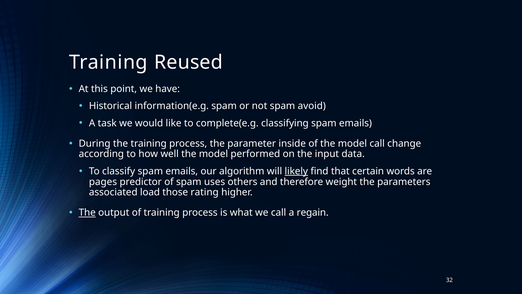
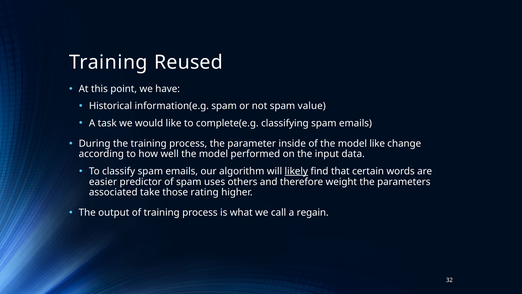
avoid: avoid -> value
model call: call -> like
pages: pages -> easier
load: load -> take
The at (87, 213) underline: present -> none
